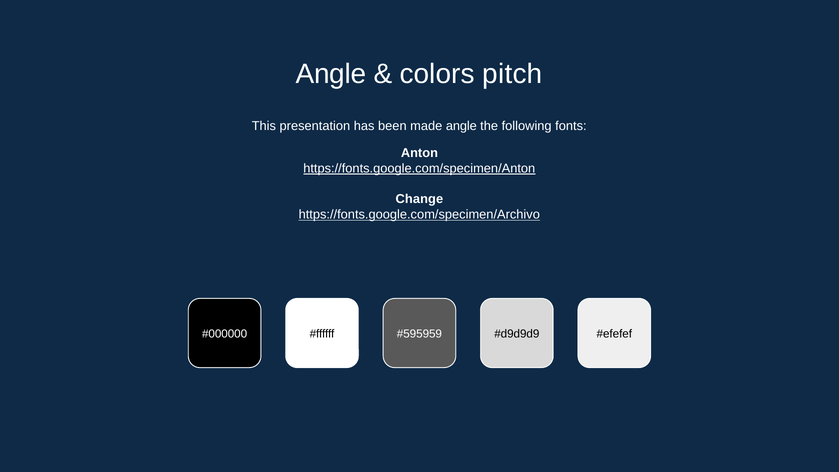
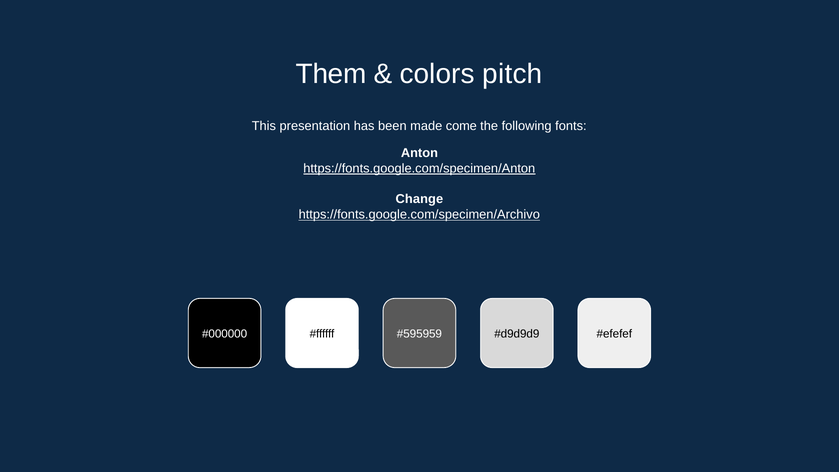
Angle at (331, 74): Angle -> Them
made angle: angle -> come
